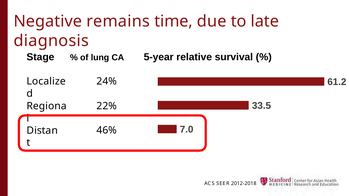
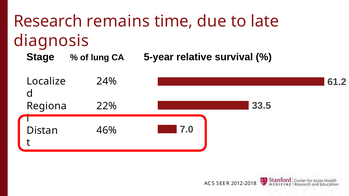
Negative: Negative -> Research
